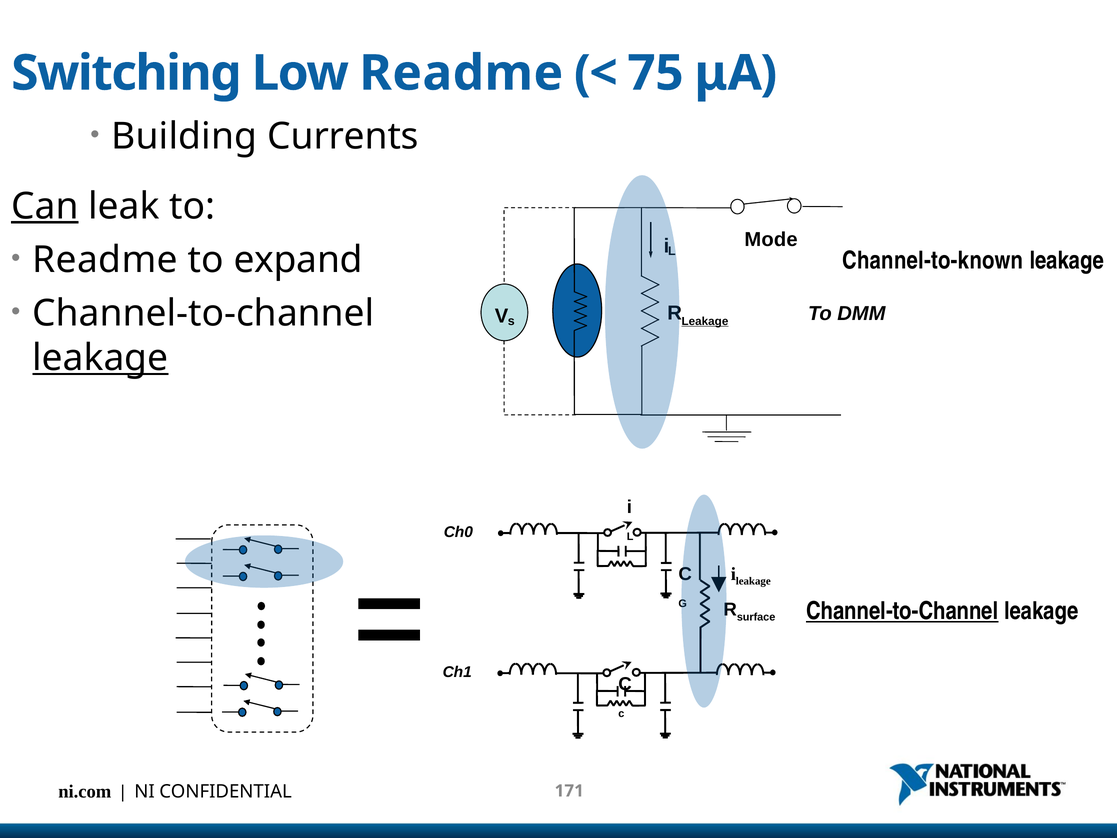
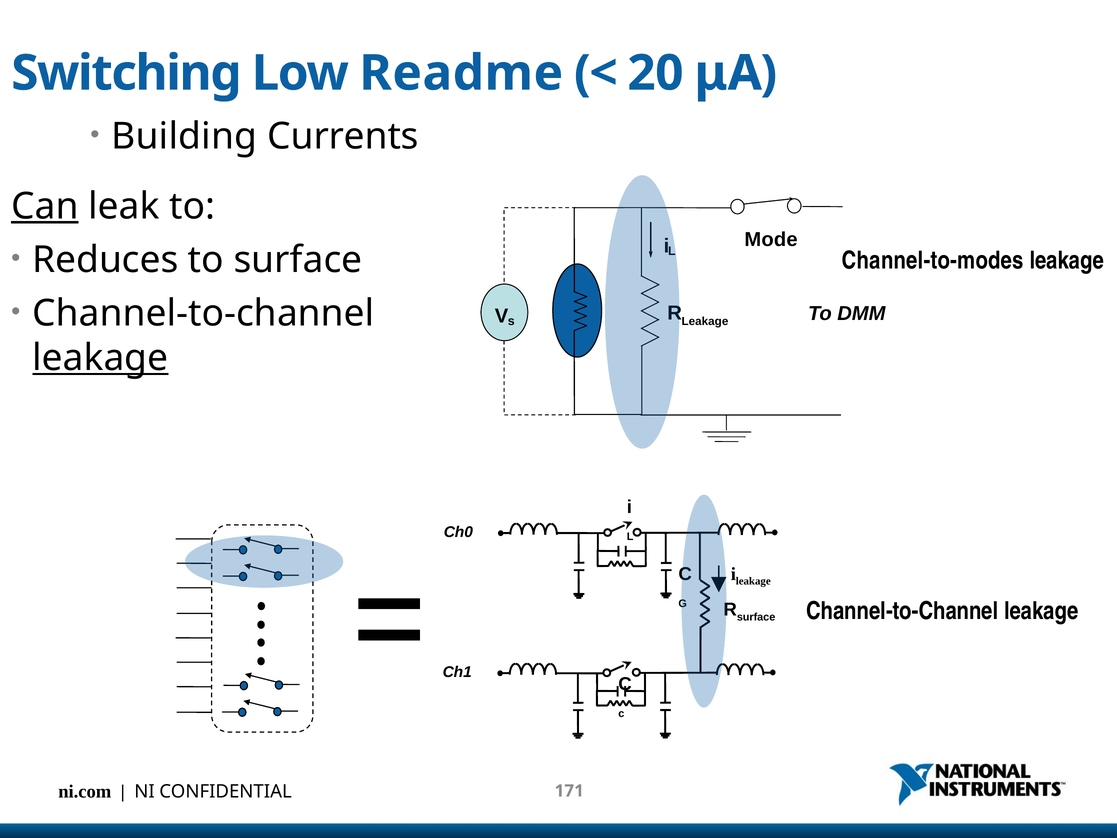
75: 75 -> 20
Readme at (105, 260): Readme -> Reduces
to expand: expand -> surface
Channel-to-known: Channel-to-known -> Channel-to-modes
Leakage at (705, 321) underline: present -> none
Channel-to-Channel at (902, 611) underline: present -> none
